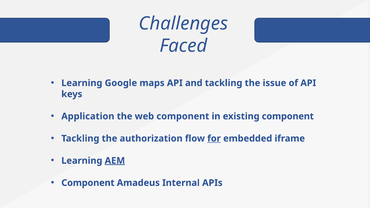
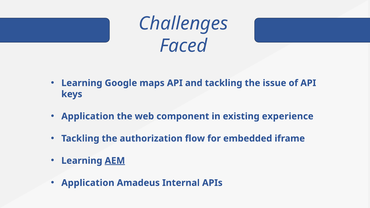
existing component: component -> experience
for underline: present -> none
Component at (88, 183): Component -> Application
